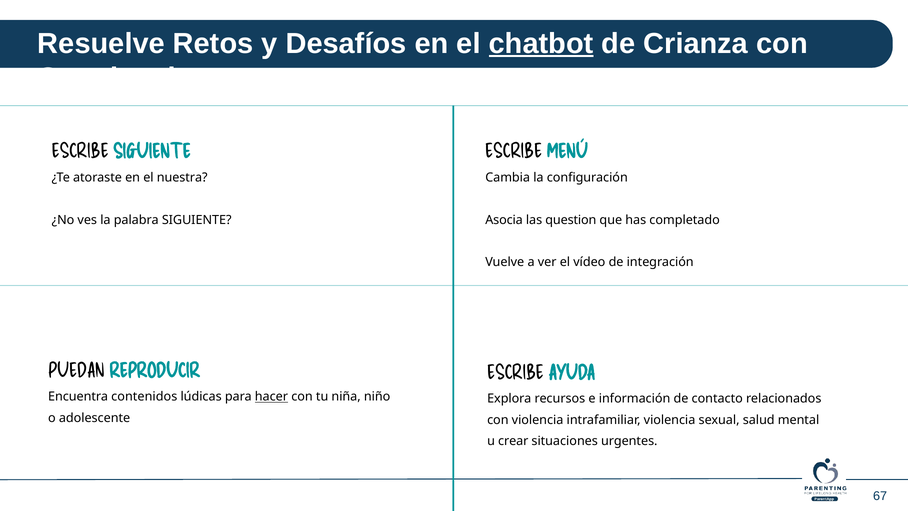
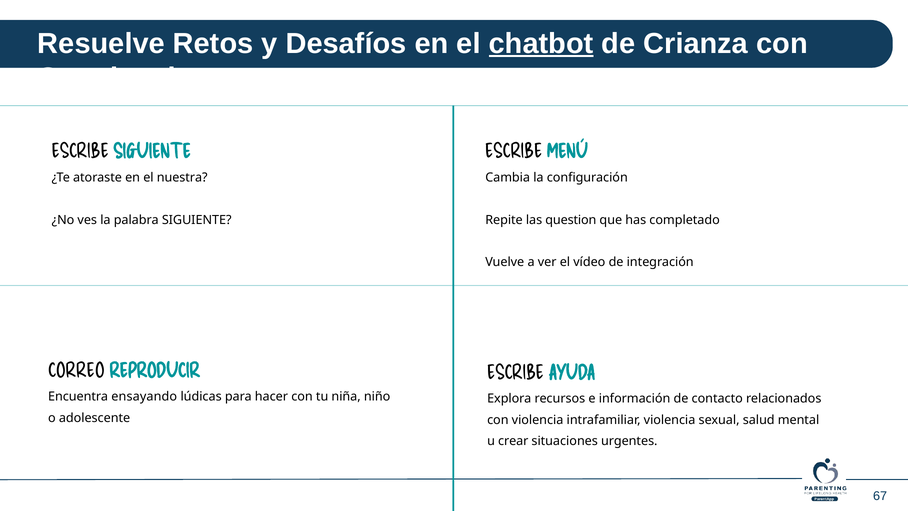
Asocia: Asocia -> Repite
PUEDAN: PUEDAN -> CORREO
contenidos: contenidos -> ensayando
hacer underline: present -> none
